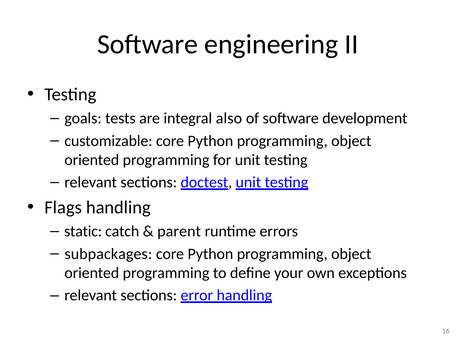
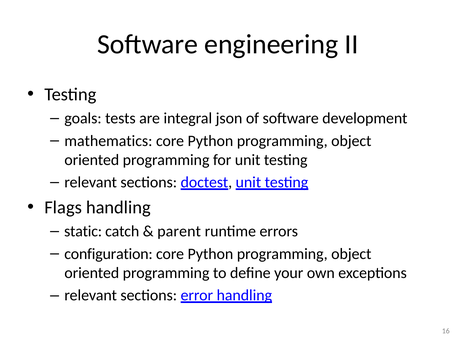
also: also -> json
customizable: customizable -> mathematics
subpackages: subpackages -> configuration
